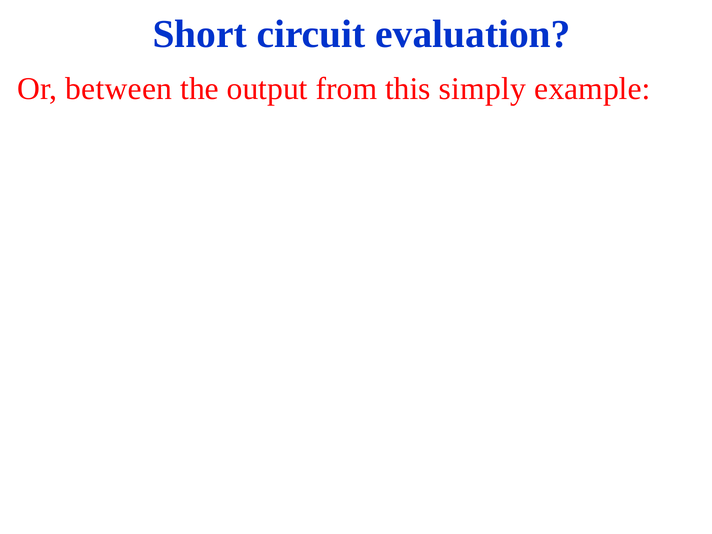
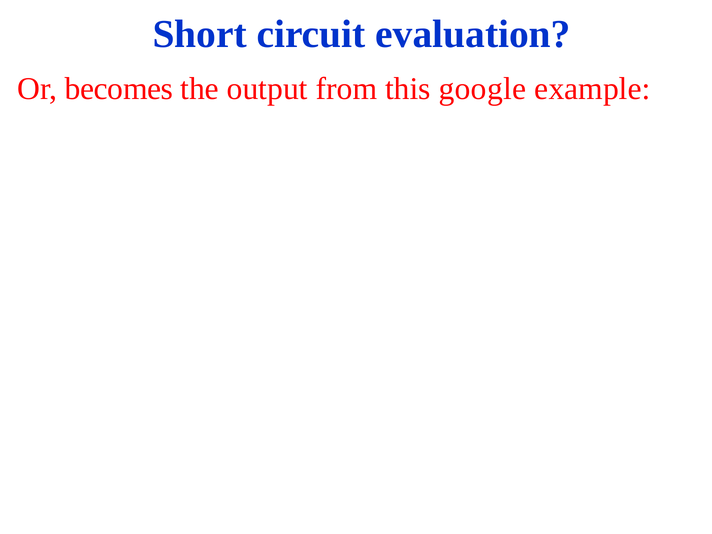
between: between -> becomes
simply: simply -> google
